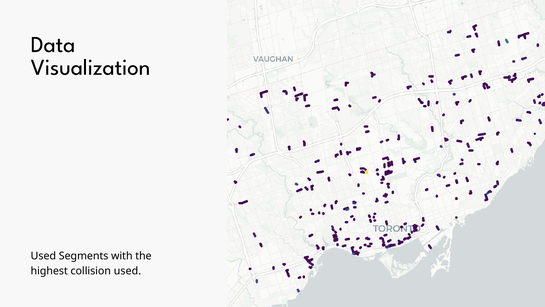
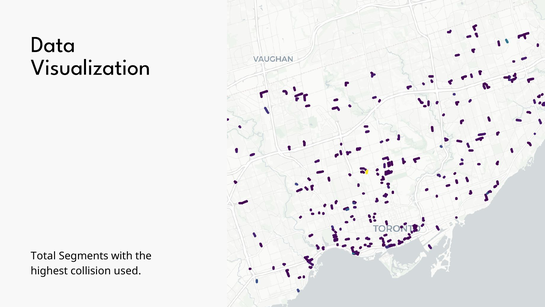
Used at (43, 256): Used -> Total
